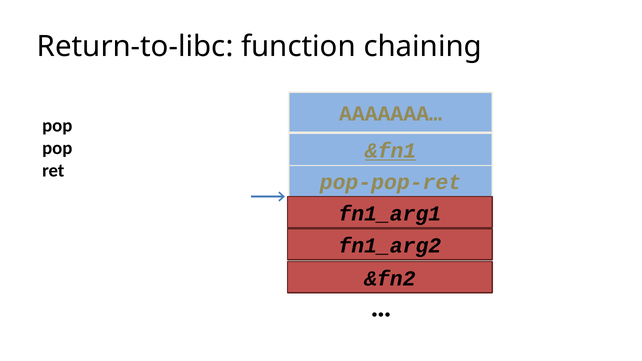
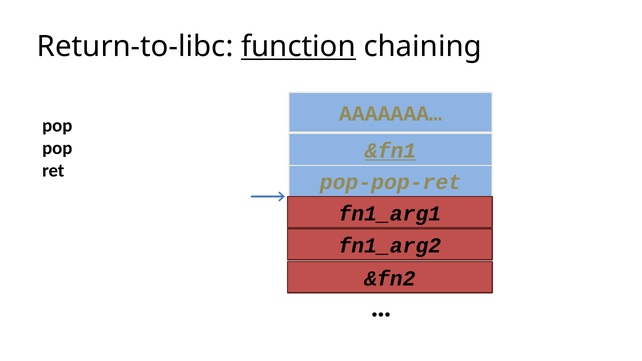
function underline: none -> present
